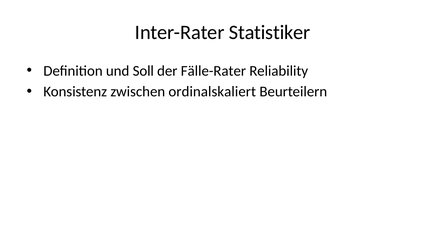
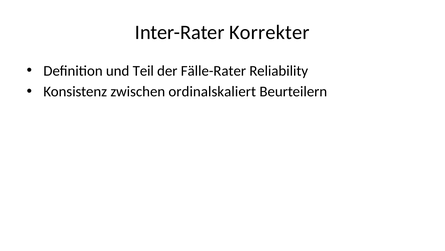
Statistiker: Statistiker -> Korrekter
Soll: Soll -> Teil
